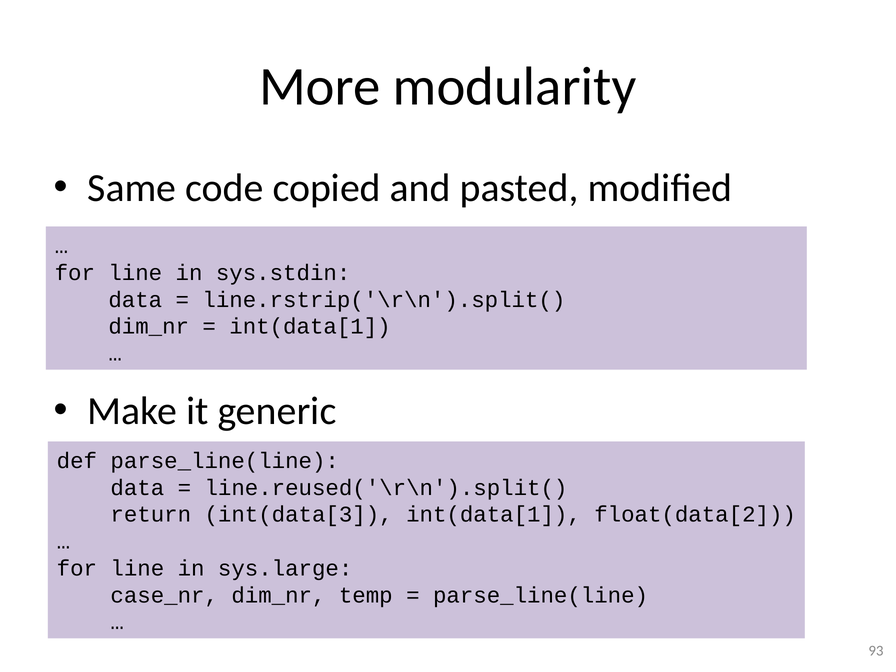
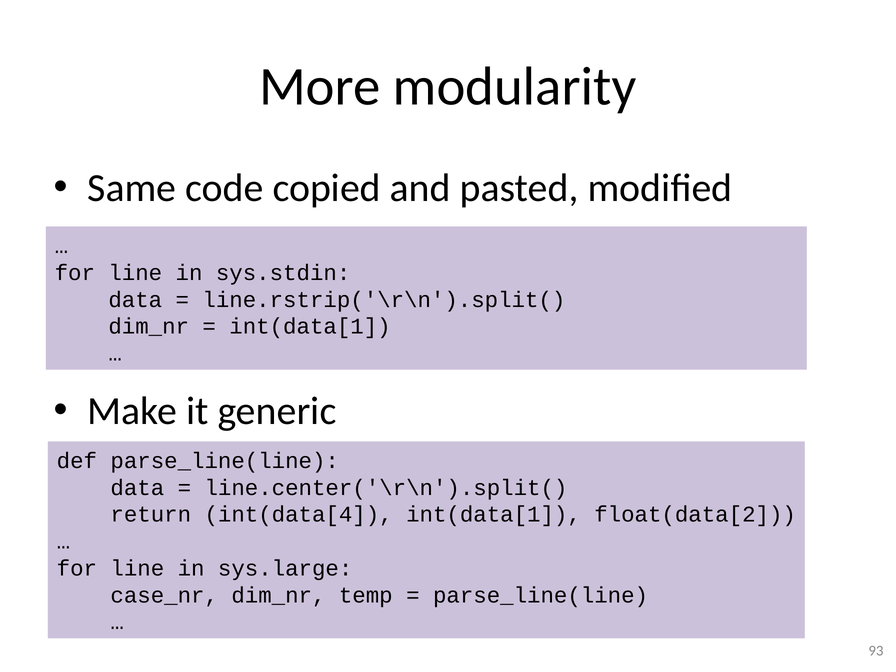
line.reused('\r\n').split(: line.reused('\r\n').split( -> line.center('\r\n').split(
int(data[3: int(data[3 -> int(data[4
